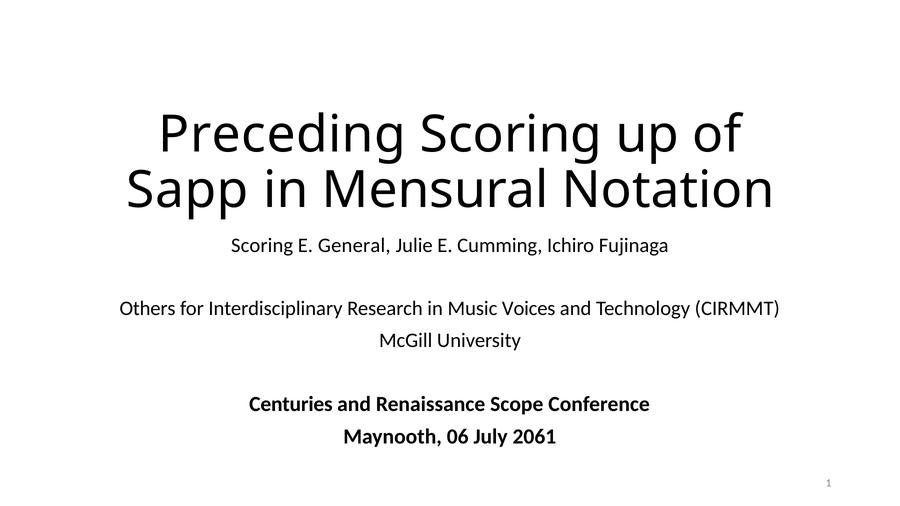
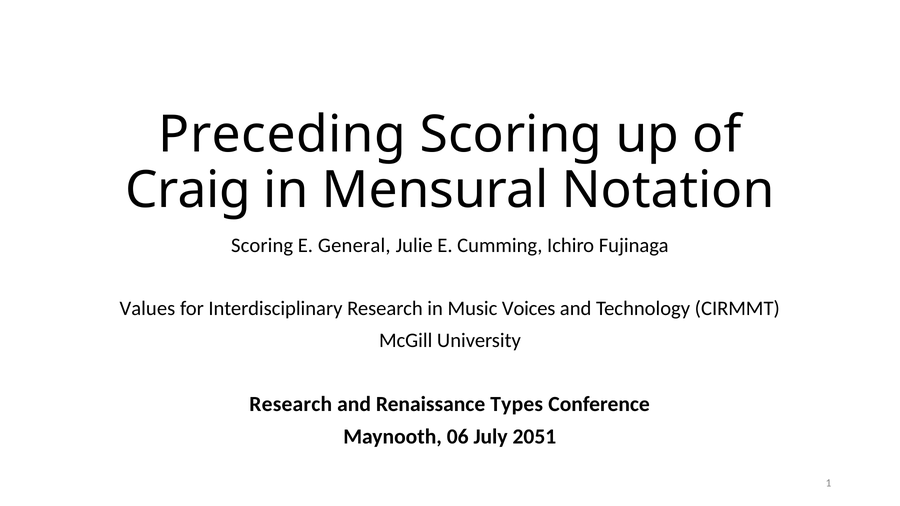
Sapp: Sapp -> Craig
Others: Others -> Values
Centuries at (291, 404): Centuries -> Research
Scope: Scope -> Types
2061: 2061 -> 2051
